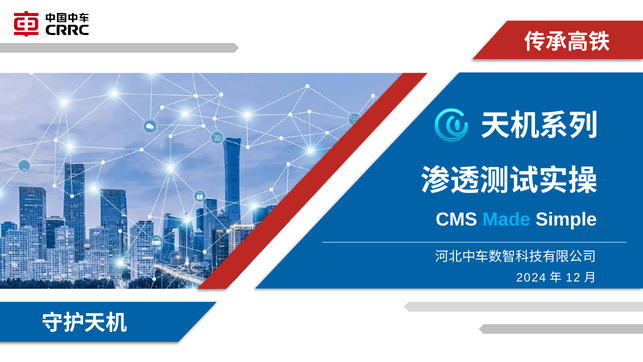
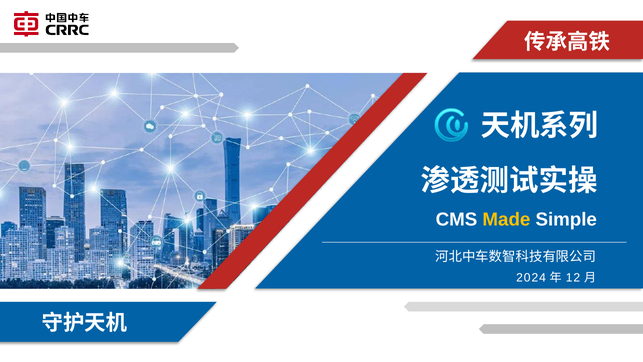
Made colour: light blue -> yellow
